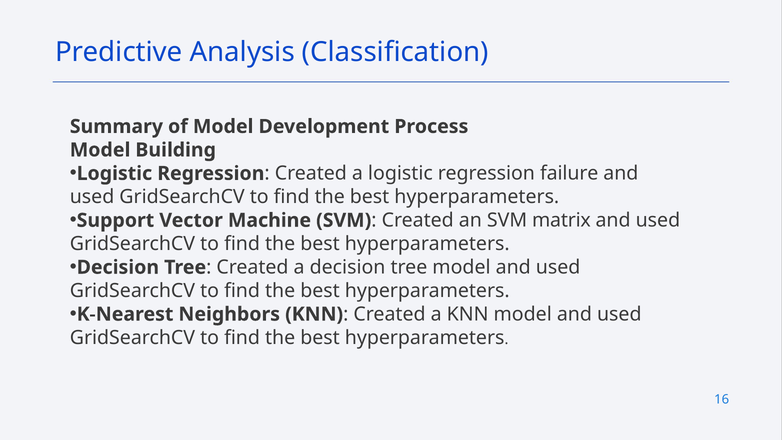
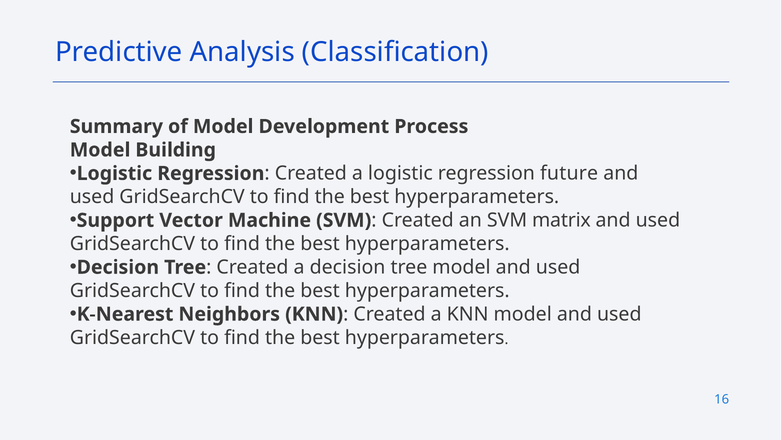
failure: failure -> future
